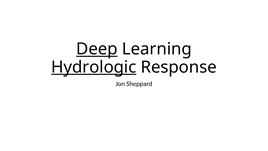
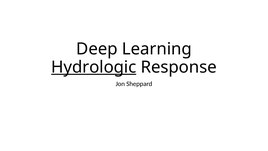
Deep underline: present -> none
